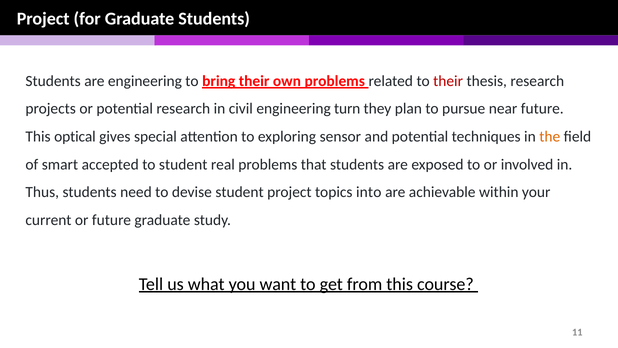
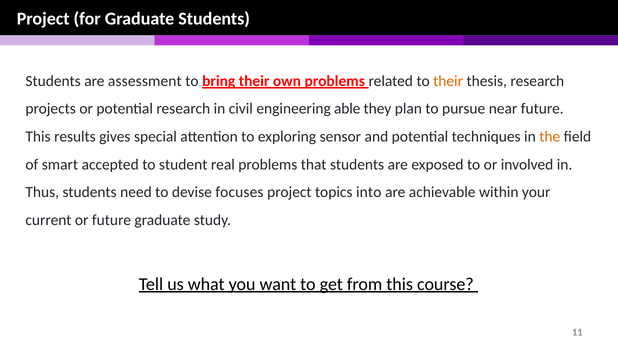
are engineering: engineering -> assessment
their at (448, 81) colour: red -> orange
turn: turn -> able
optical: optical -> results
devise student: student -> focuses
